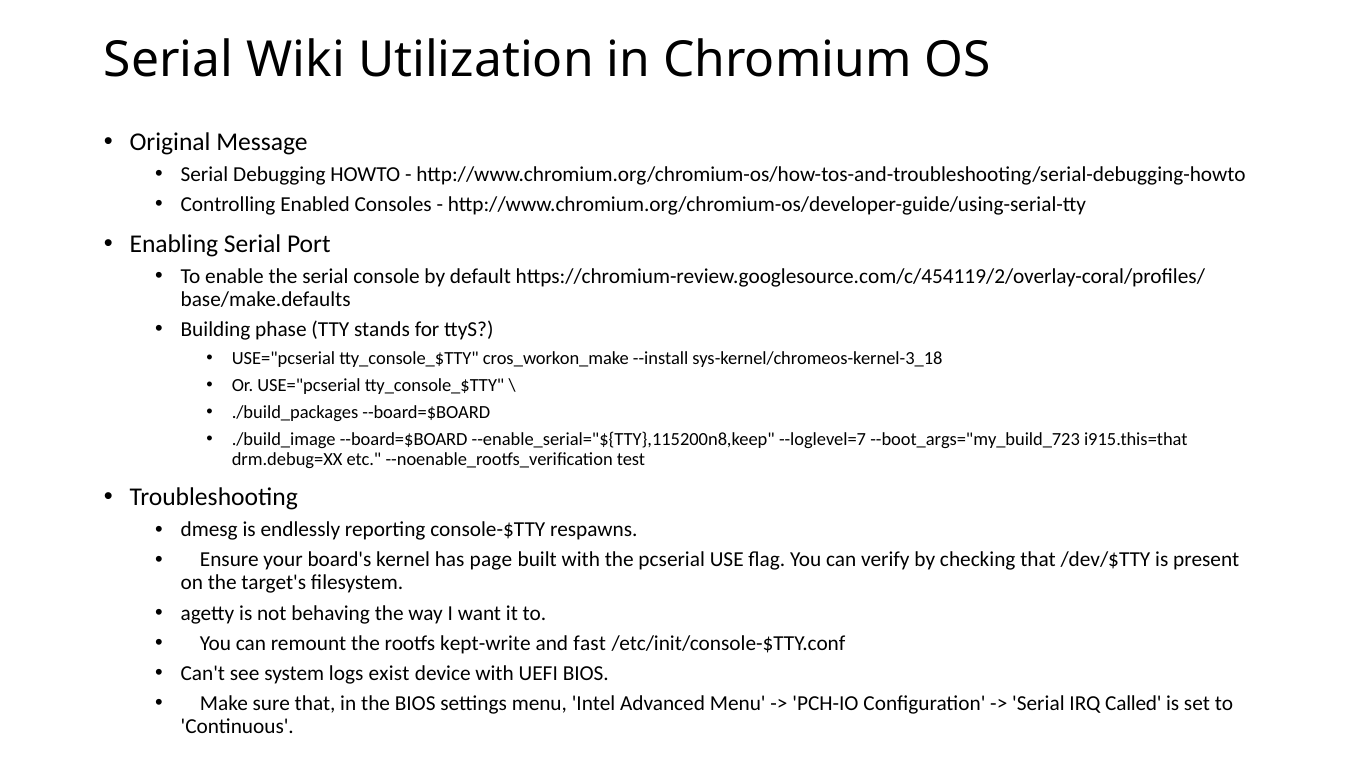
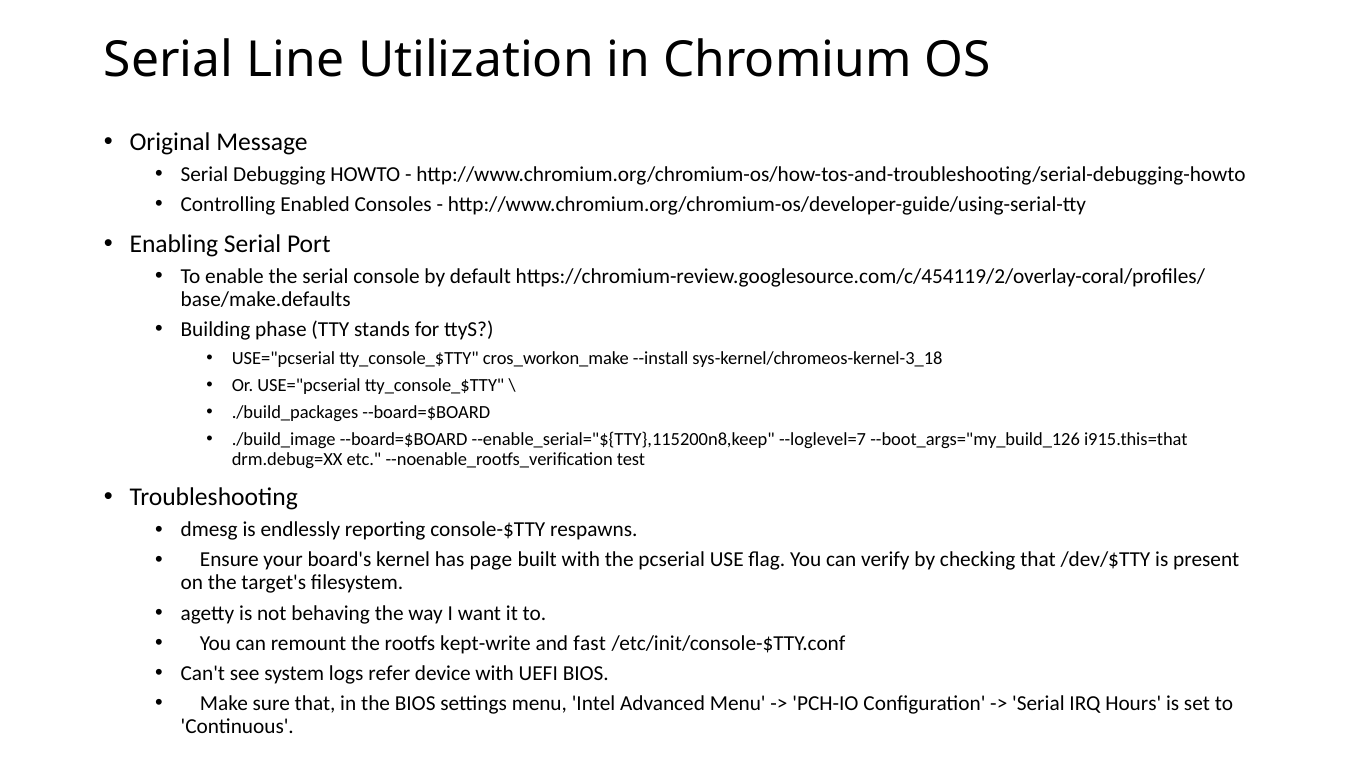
Wiki: Wiki -> Line
--boot_args="my_build_723: --boot_args="my_build_723 -> --boot_args="my_build_126
exist: exist -> refer
Called: Called -> Hours
